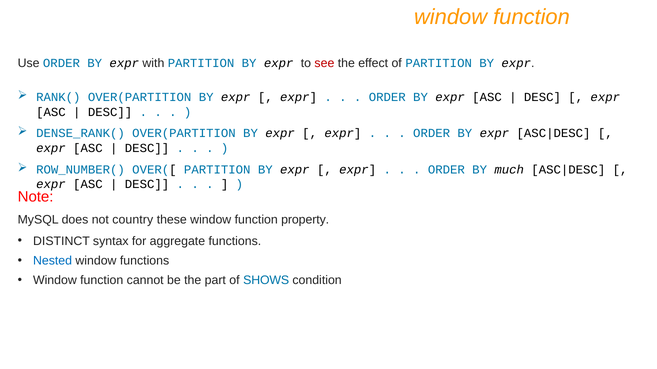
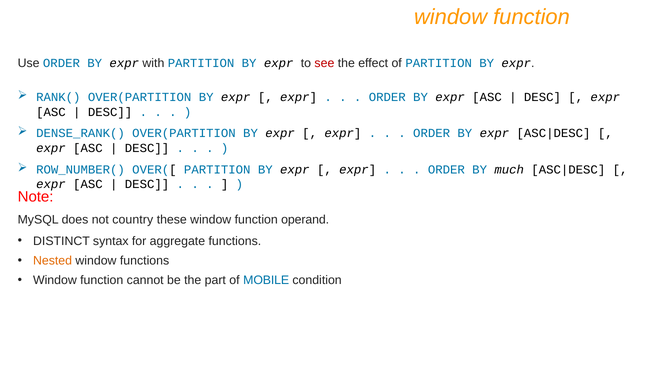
property: property -> operand
Nested colour: blue -> orange
SHOWS: SHOWS -> MOBILE
